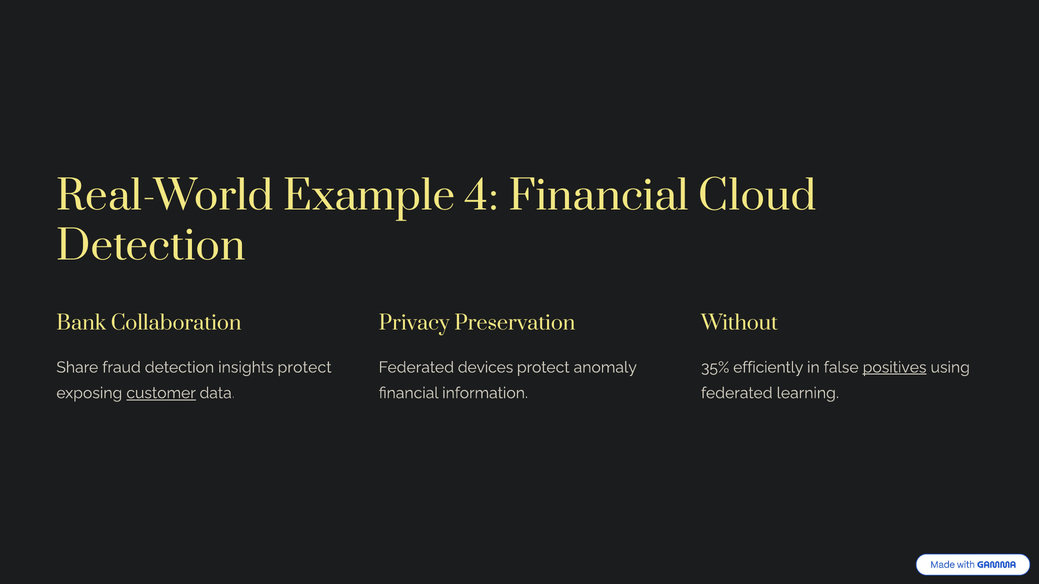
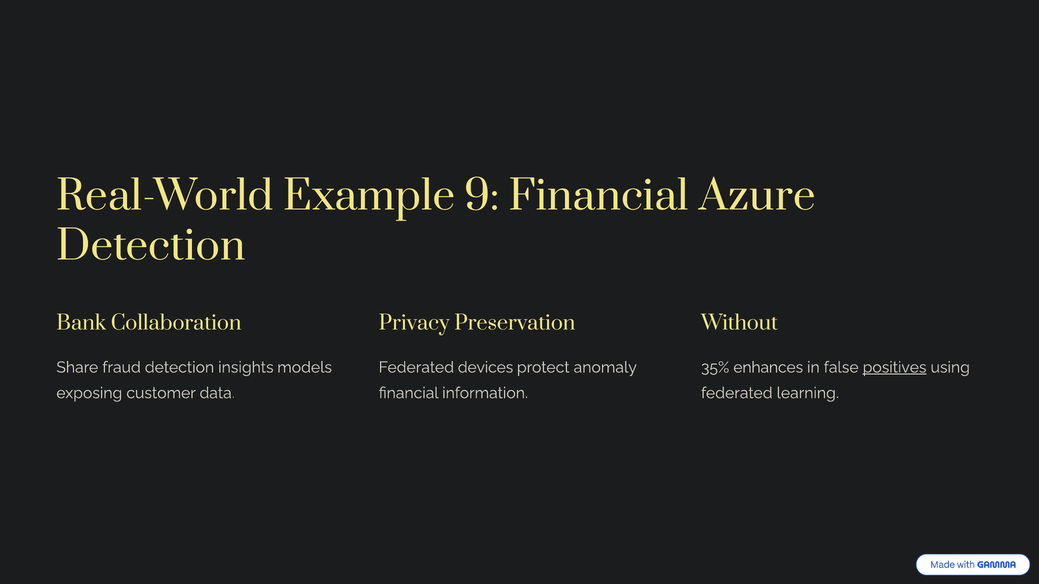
4: 4 -> 9
Cloud: Cloud -> Azure
insights protect: protect -> models
efficiently: efficiently -> enhances
customer underline: present -> none
